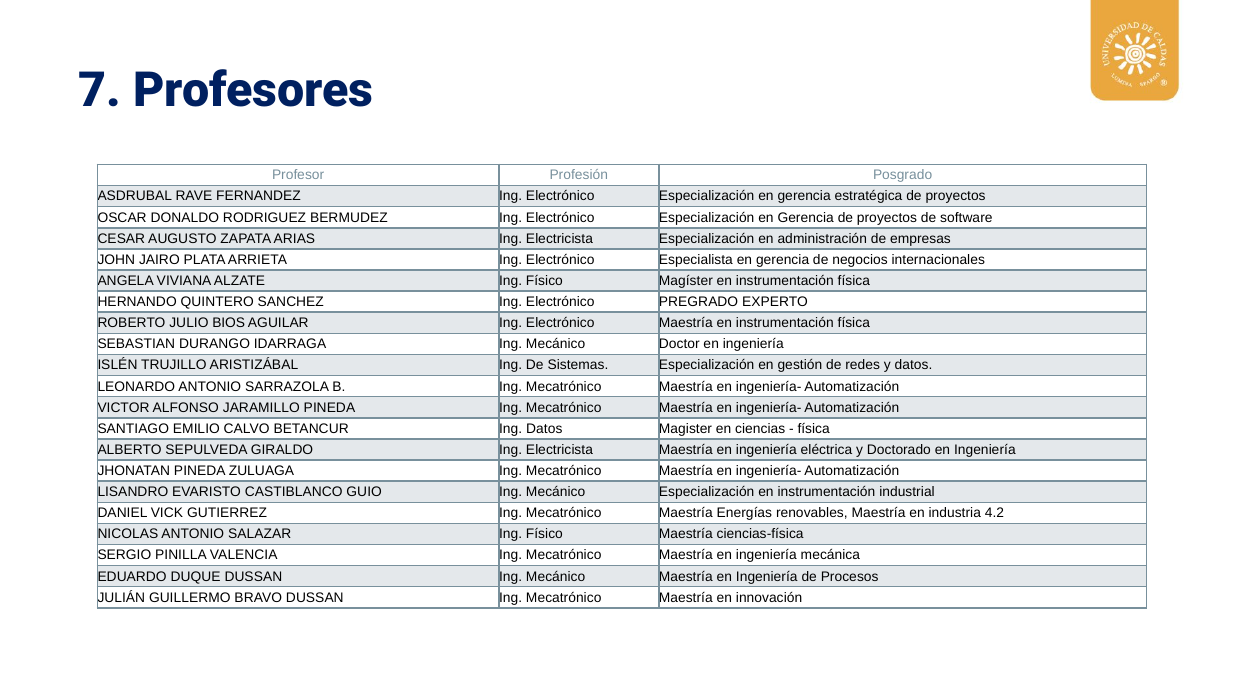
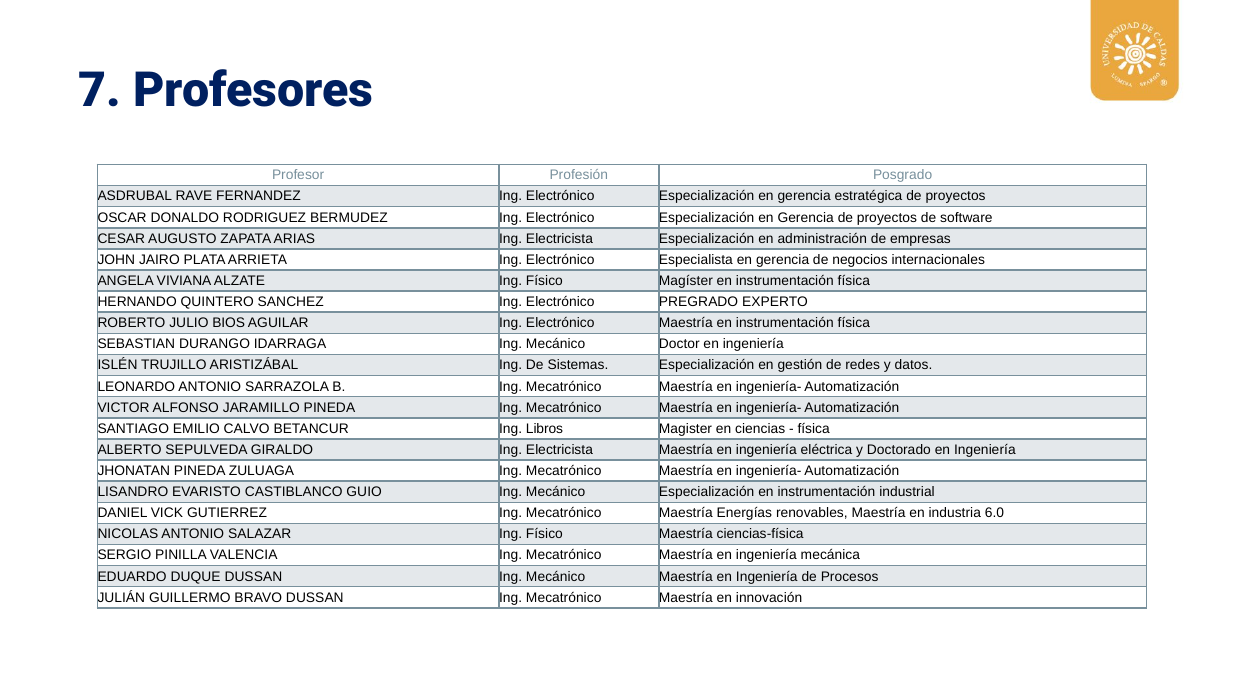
Ing Datos: Datos -> Libros
4.2: 4.2 -> 6.0
